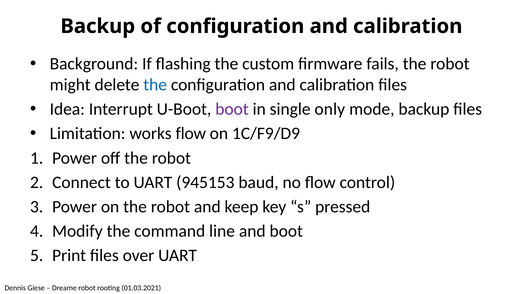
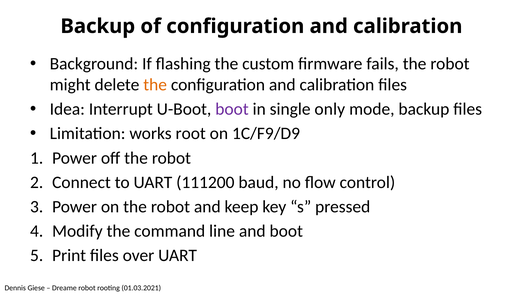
the at (155, 85) colour: blue -> orange
works flow: flow -> root
945153: 945153 -> 111200
